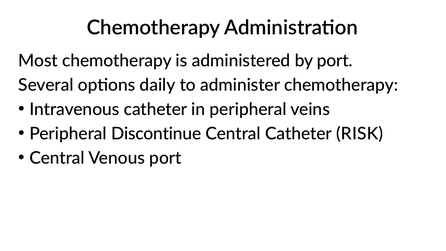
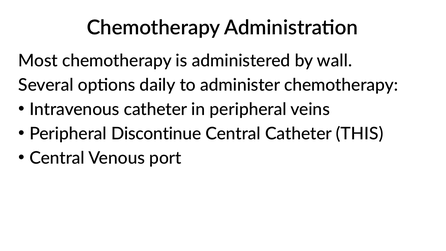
by port: port -> wall
RISK: RISK -> THIS
